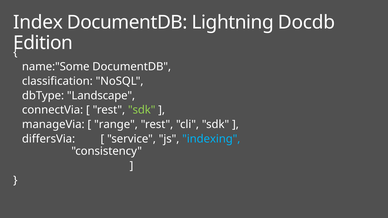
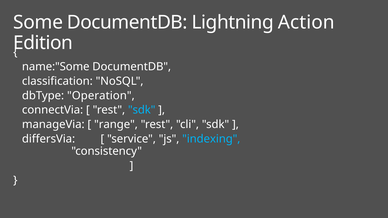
Index: Index -> Some
Docdb: Docdb -> Action
Landscape: Landscape -> Operation
sdk at (142, 110) colour: light green -> light blue
